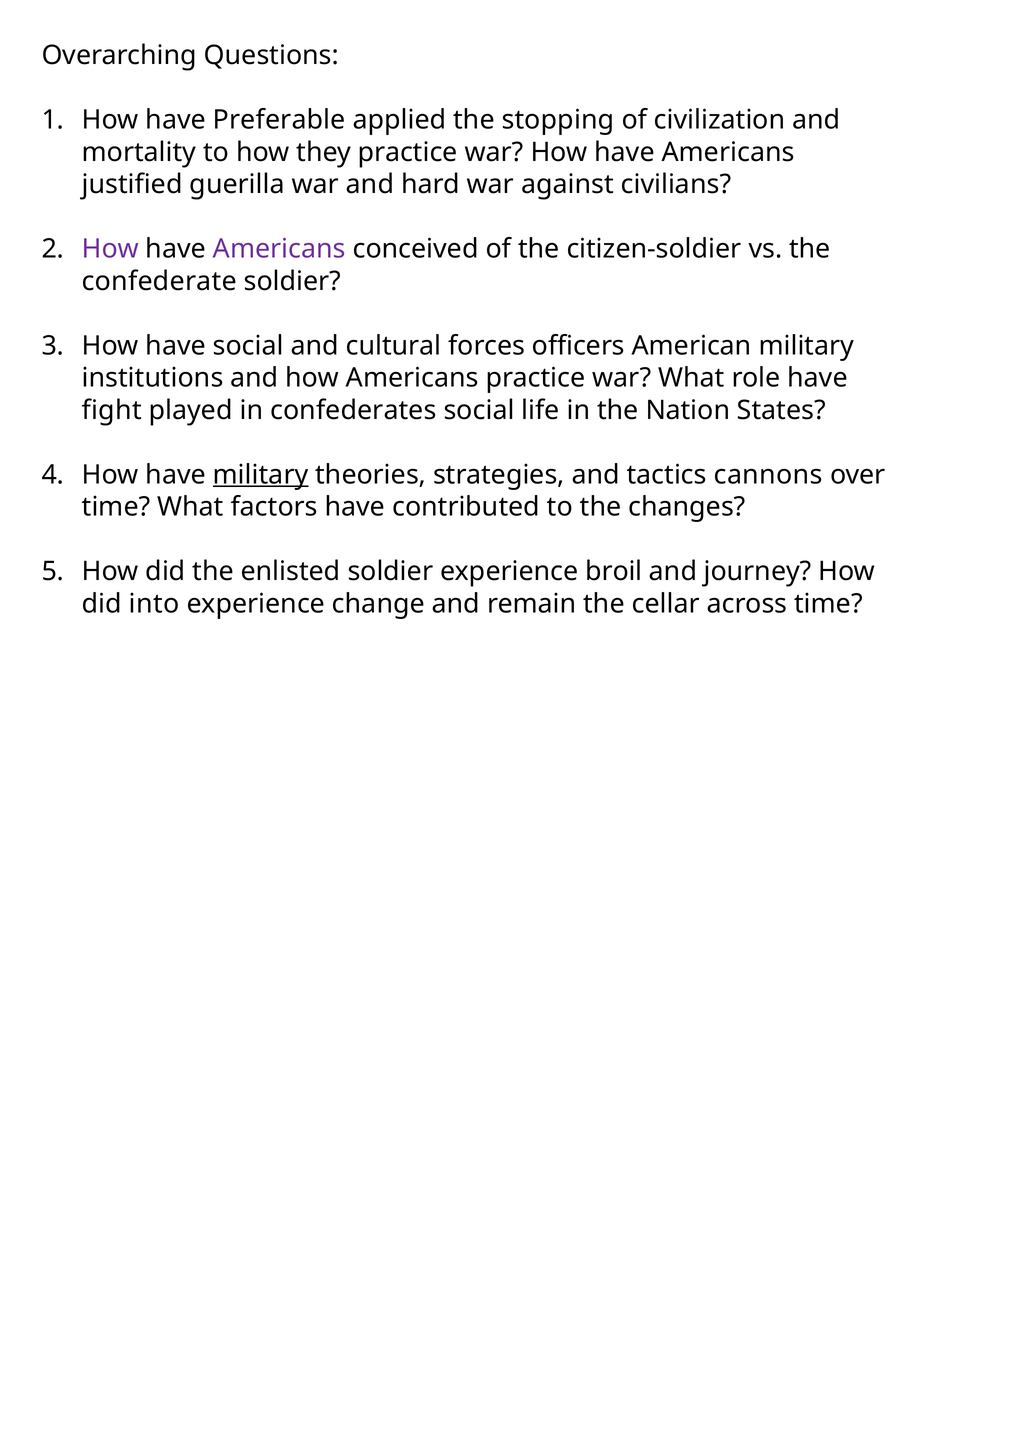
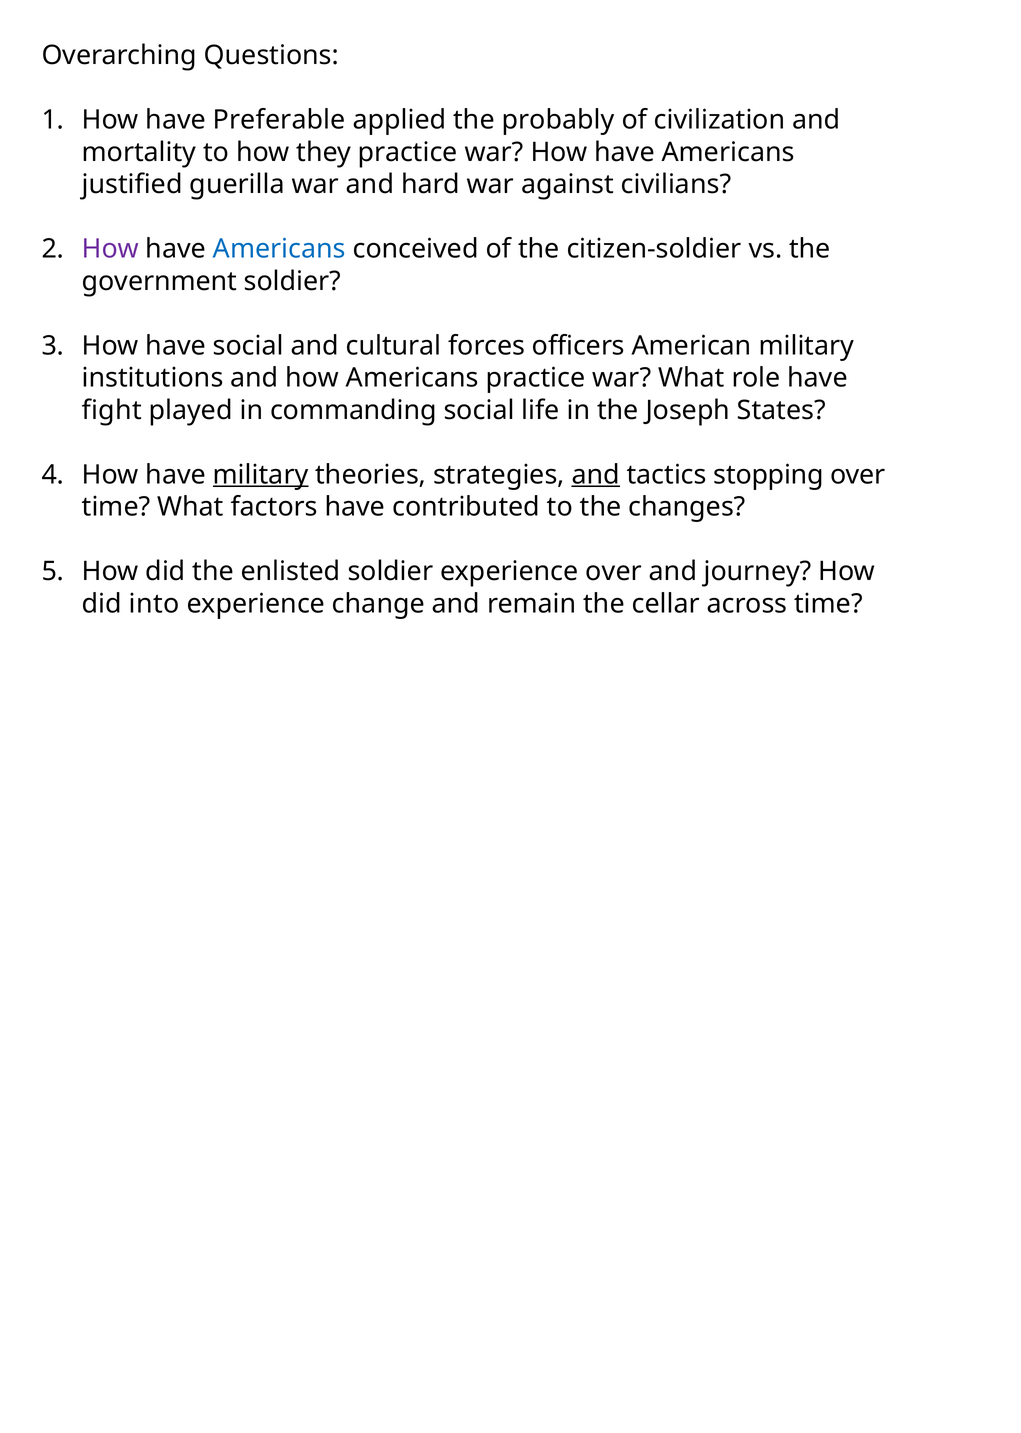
stopping: stopping -> probably
Americans at (279, 249) colour: purple -> blue
confederate: confederate -> government
confederates: confederates -> commanding
Nation: Nation -> Joseph
and at (596, 475) underline: none -> present
cannons: cannons -> stopping
experience broil: broil -> over
